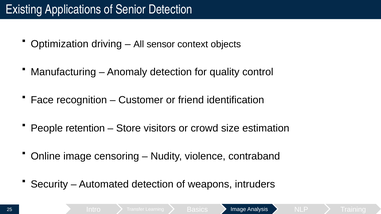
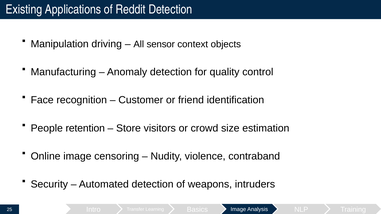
Senior: Senior -> Reddit
Optimization: Optimization -> Manipulation
